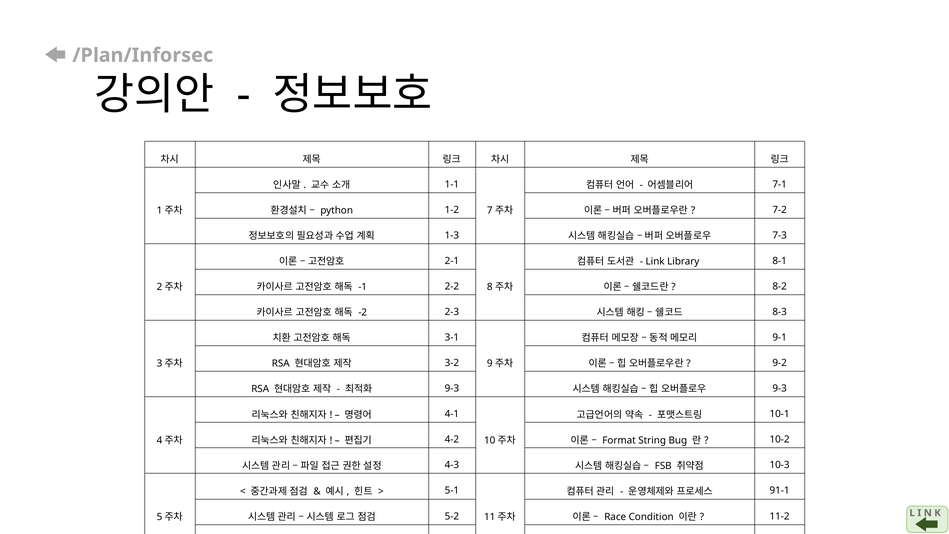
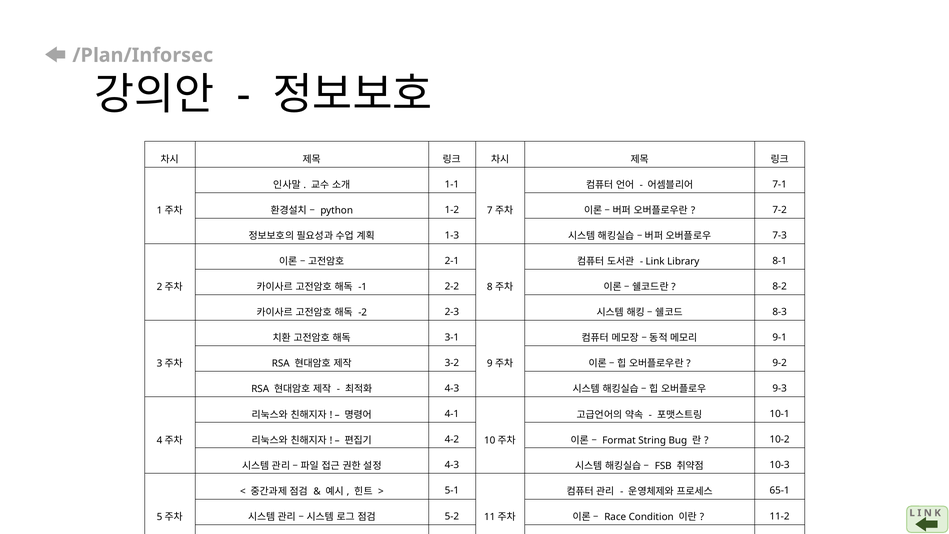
9-3 at (452, 388): 9-3 -> 4-3
91-1: 91-1 -> 65-1
